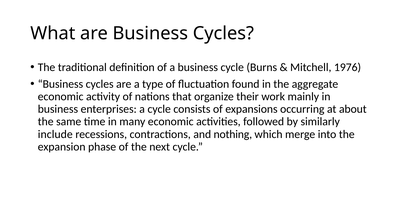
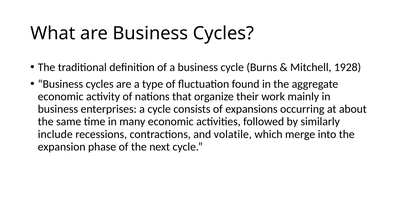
1976: 1976 -> 1928
nothing: nothing -> volatile
